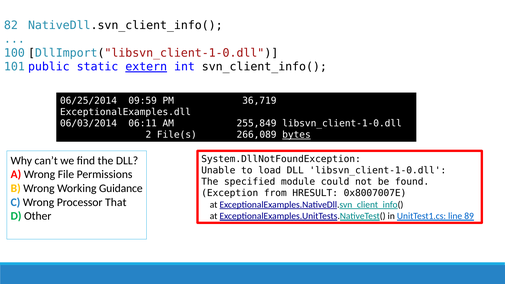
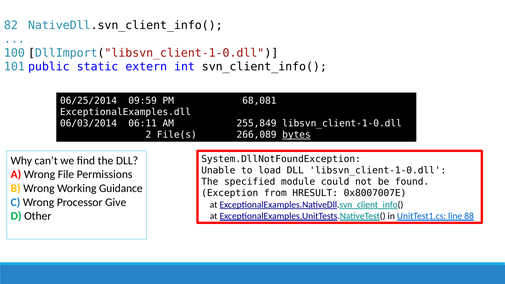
extern underline: present -> none
36,719: 36,719 -> 68,081
That: That -> Give
89: 89 -> 88
